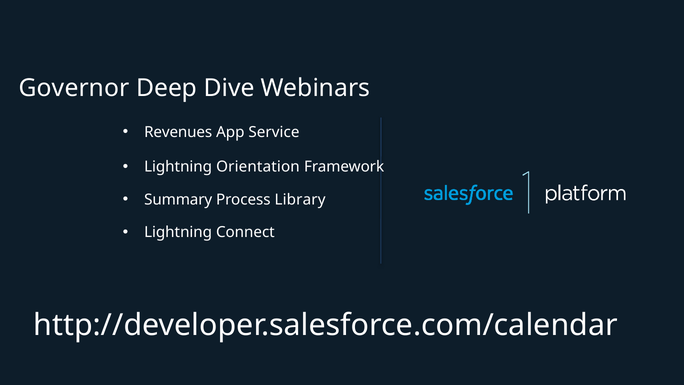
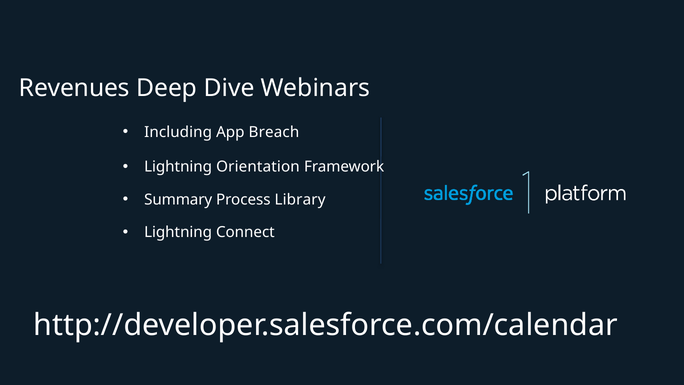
Governor: Governor -> Revenues
Revenues: Revenues -> Including
Service: Service -> Breach
